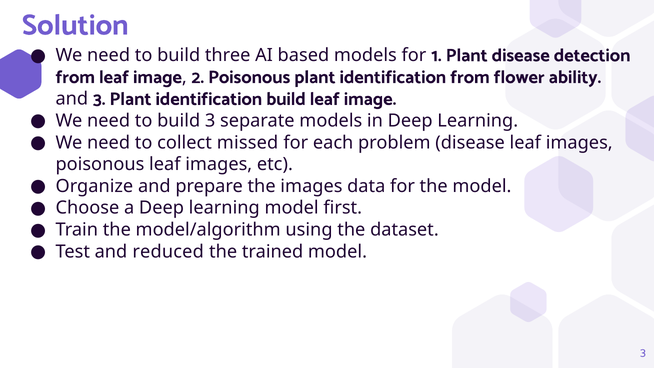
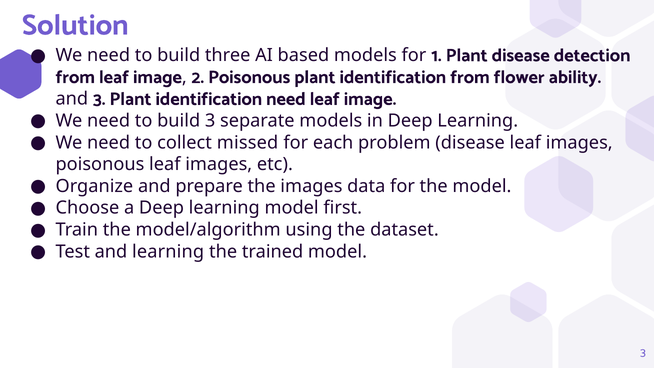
identification build: build -> need
and reduced: reduced -> learning
